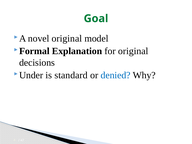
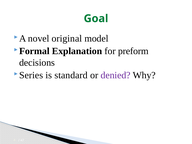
for original: original -> preform
Under: Under -> Series
denied colour: blue -> purple
